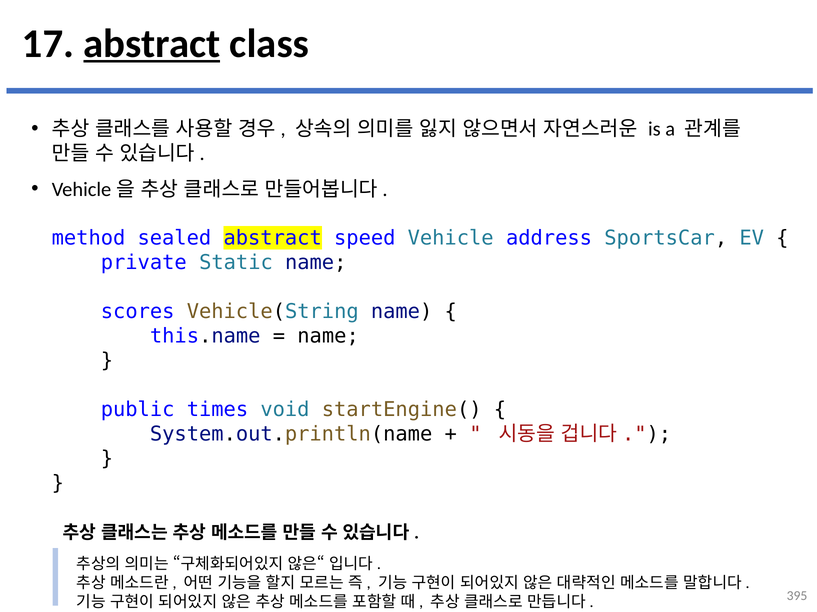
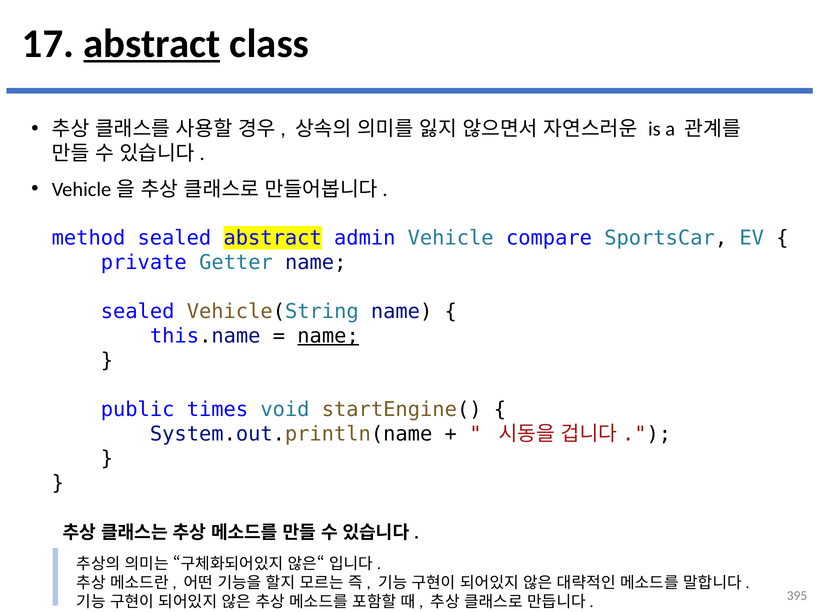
speed: speed -> admin
address: address -> compare
Static: Static -> Getter
scores at (138, 312): scores -> sealed
name at (328, 336) underline: none -> present
